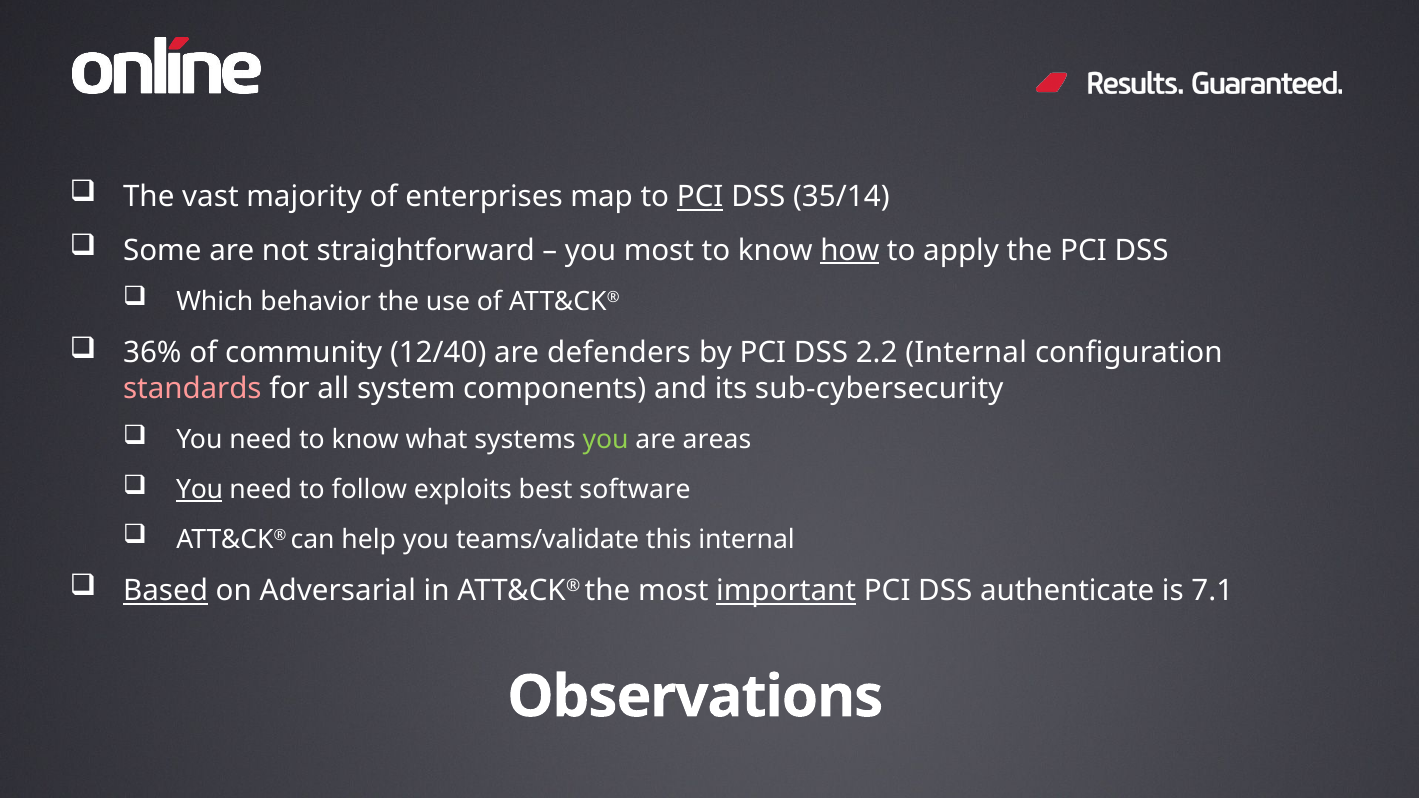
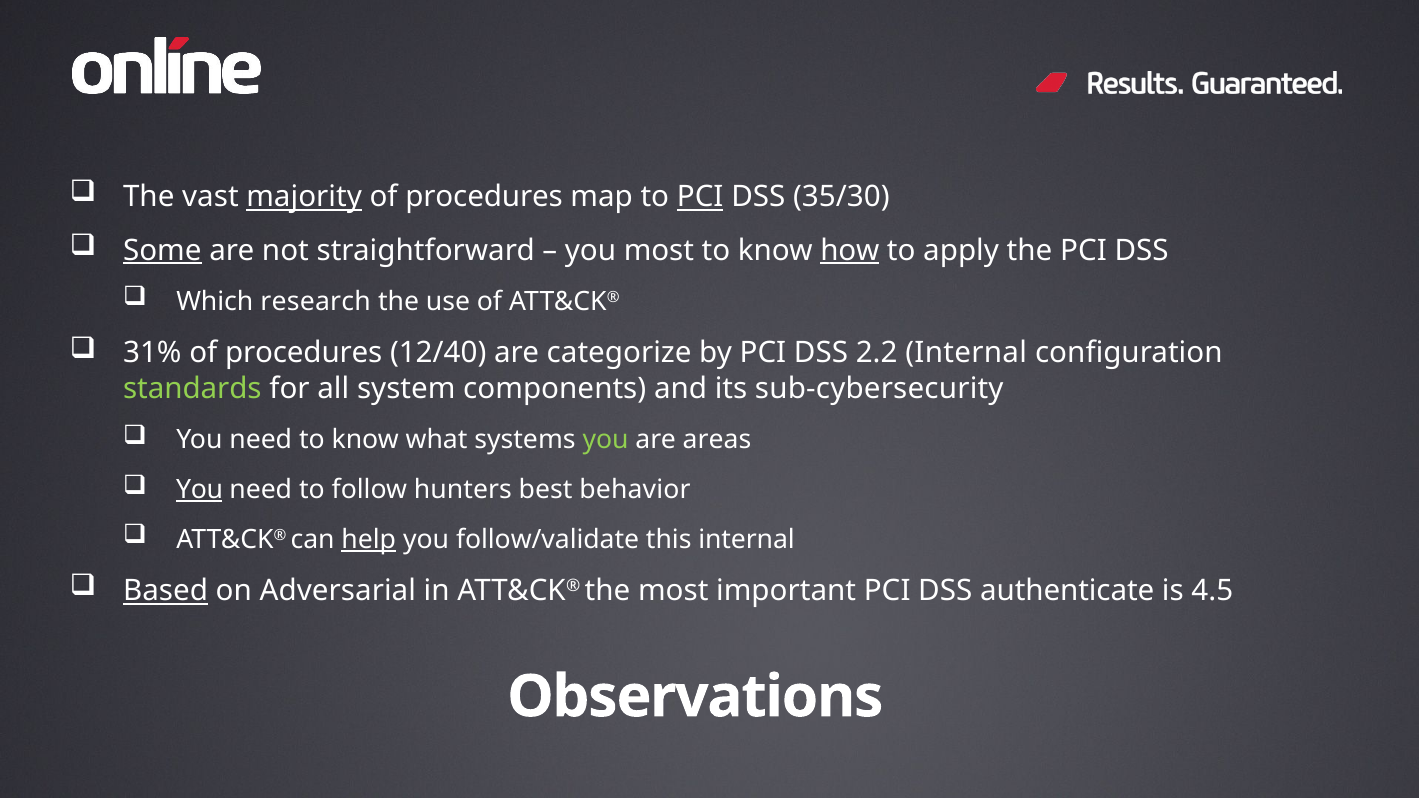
majority underline: none -> present
enterprises at (484, 197): enterprises -> procedures
35/14: 35/14 -> 35/30
Some underline: none -> present
behavior: behavior -> research
36%: 36% -> 31%
community at (304, 353): community -> procedures
defenders: defenders -> categorize
standards colour: pink -> light green
exploits: exploits -> hunters
software: software -> behavior
help underline: none -> present
teams/validate: teams/validate -> follow/validate
important underline: present -> none
7.1: 7.1 -> 4.5
